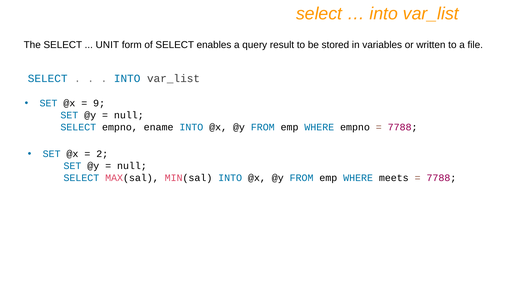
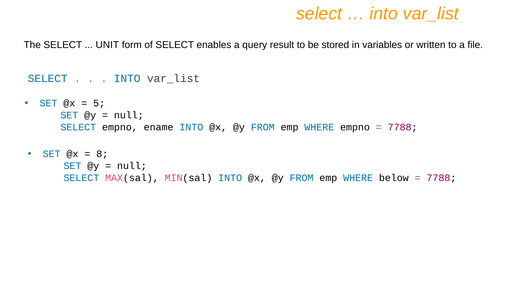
9: 9 -> 5
2: 2 -> 8
meets: meets -> below
